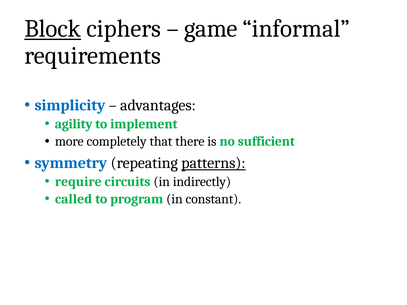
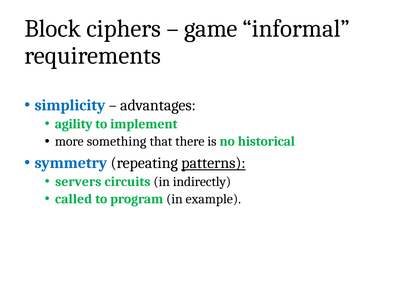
Block underline: present -> none
completely: completely -> something
sufficient: sufficient -> historical
require: require -> servers
constant: constant -> example
